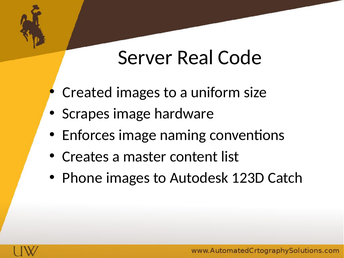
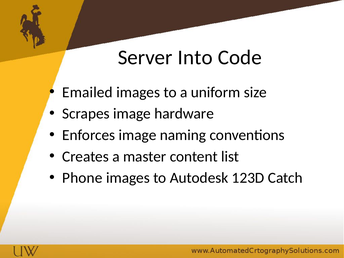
Real: Real -> Into
Created: Created -> Emailed
